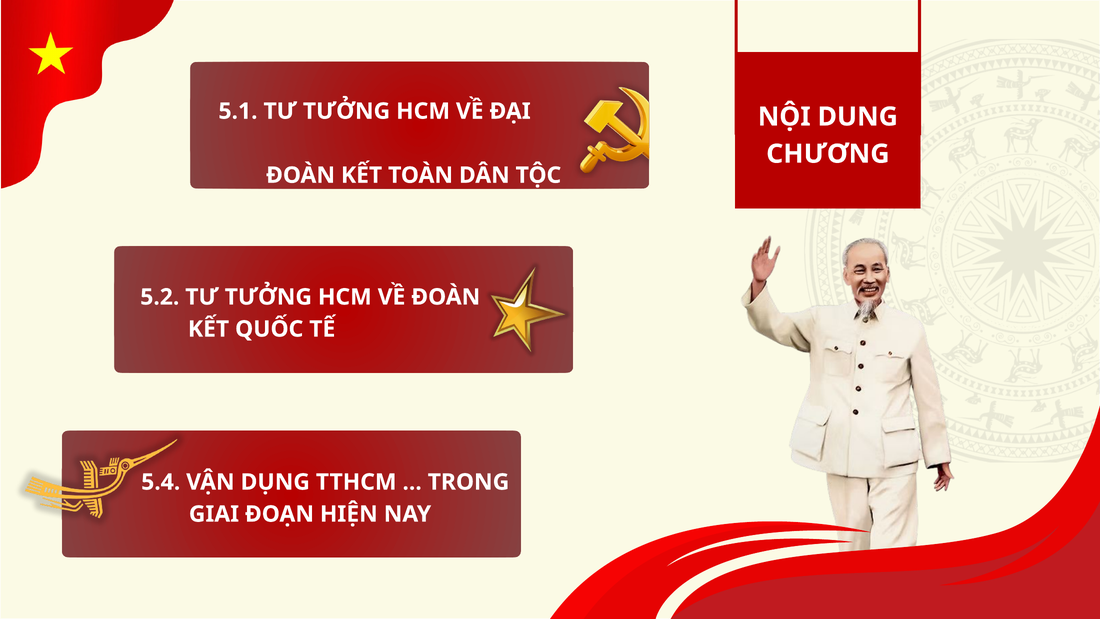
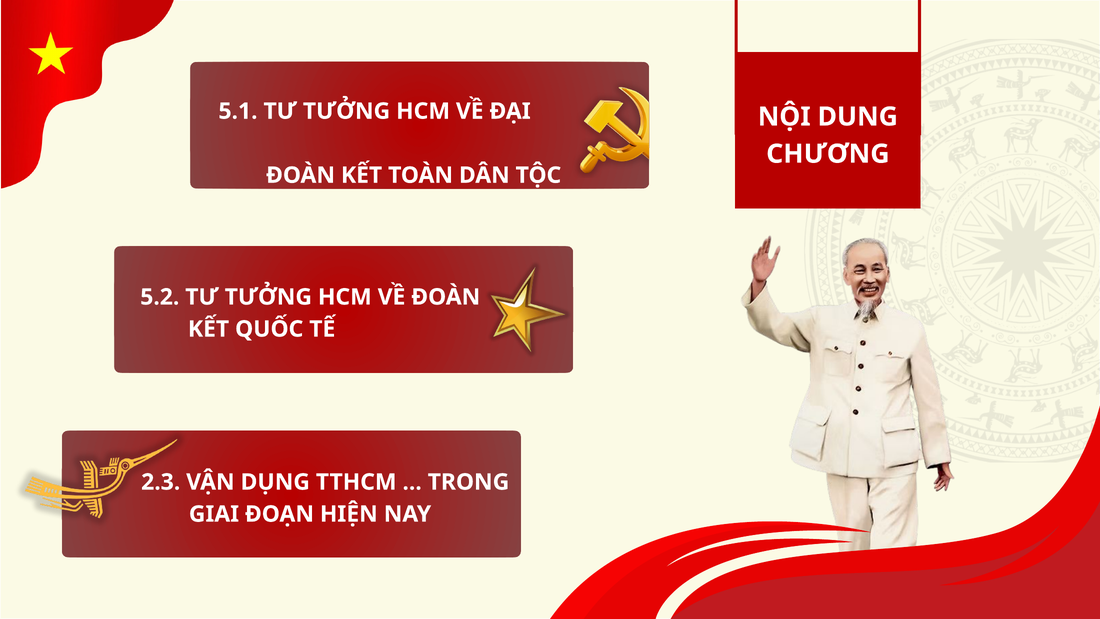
5.4: 5.4 -> 2.3
